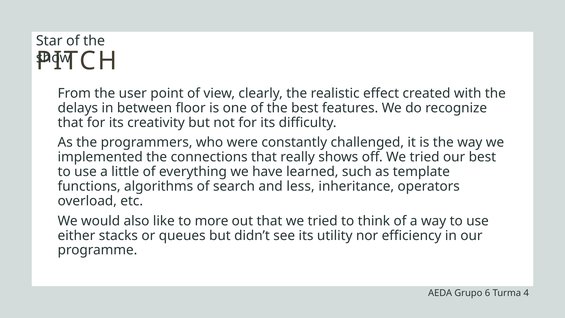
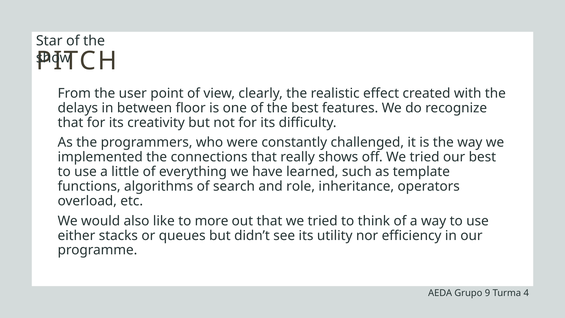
less: less -> role
6: 6 -> 9
